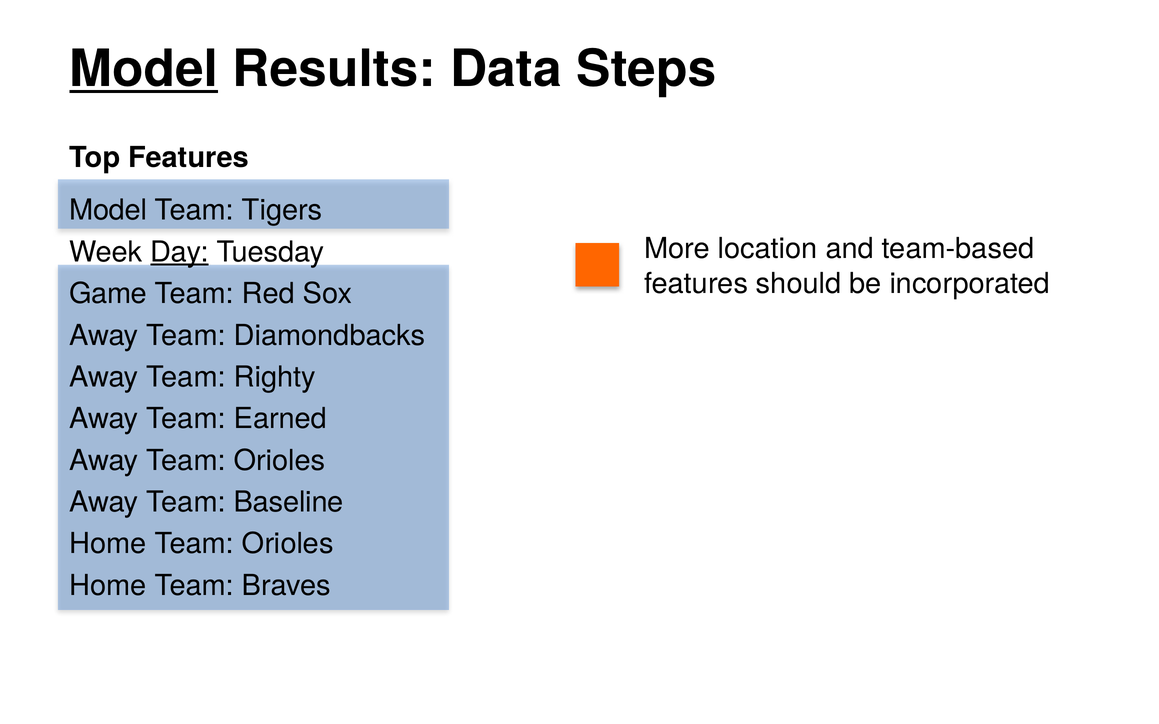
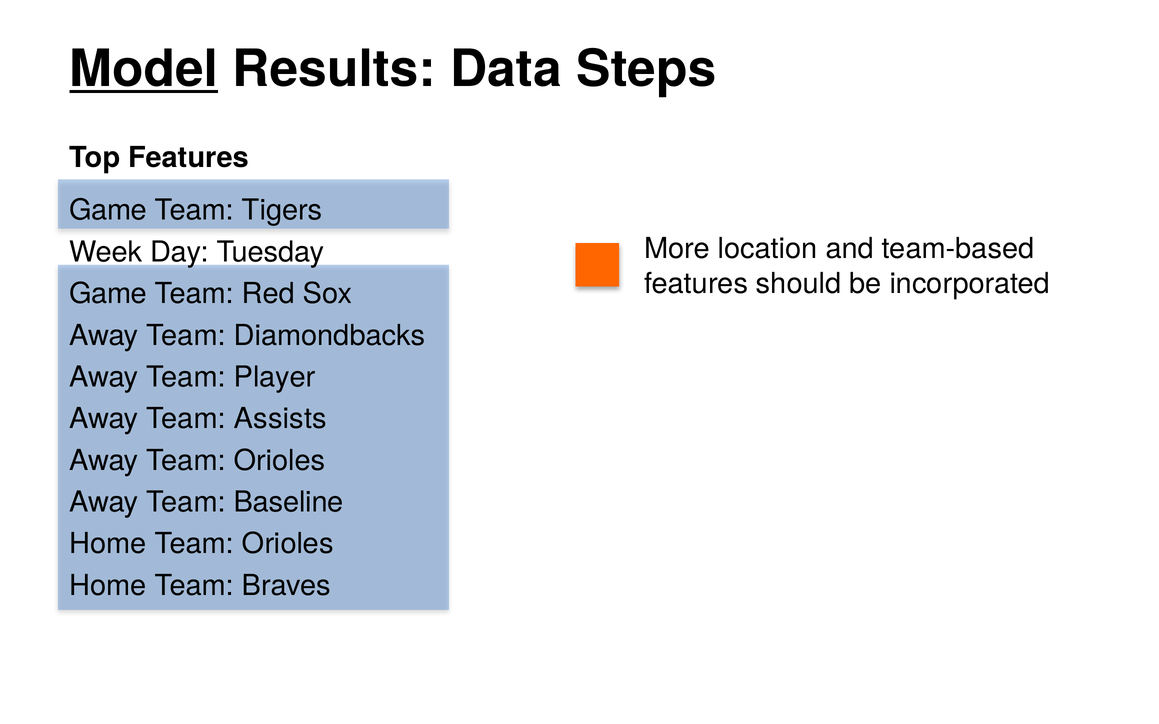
Model at (108, 211): Model -> Game
Day underline: present -> none
Righty: Righty -> Player
Earned: Earned -> Assists
